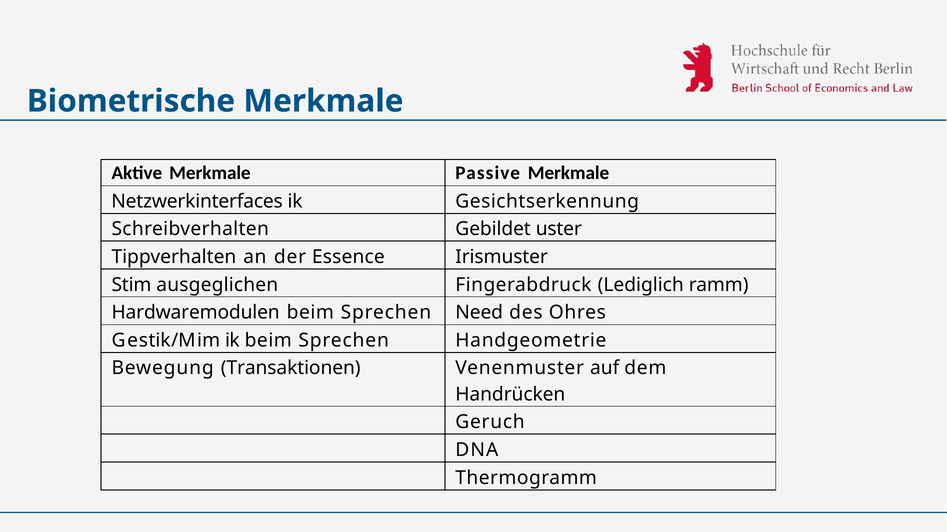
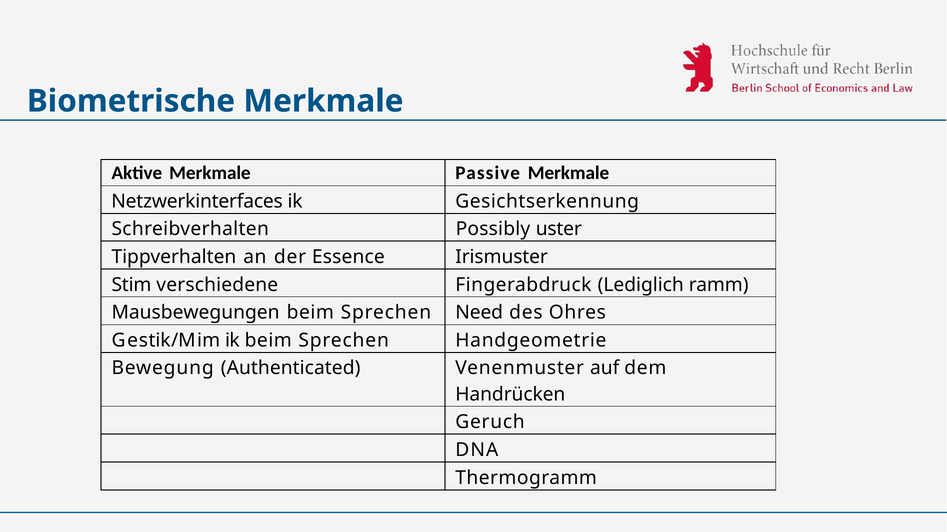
Gebildet: Gebildet -> Possibly
ausgeglichen: ausgeglichen -> verschiedene
Hardwaremodulen: Hardwaremodulen -> Mausbewegungen
Transaktionen: Transaktionen -> Authenticated
